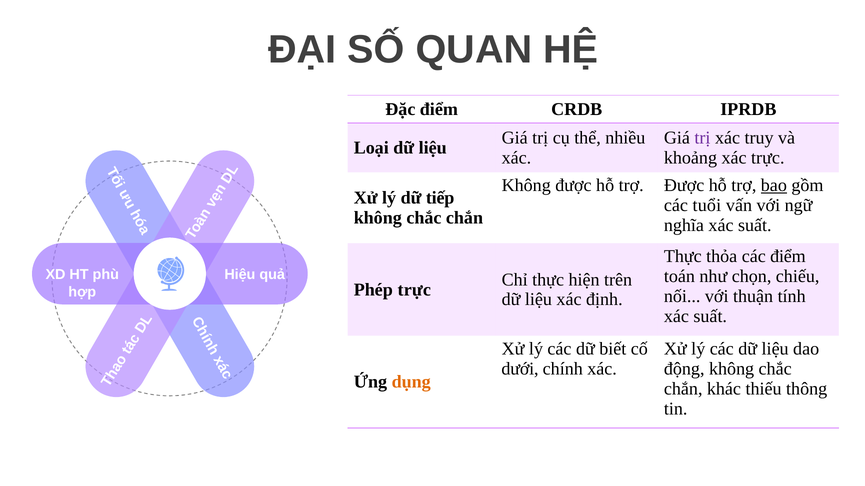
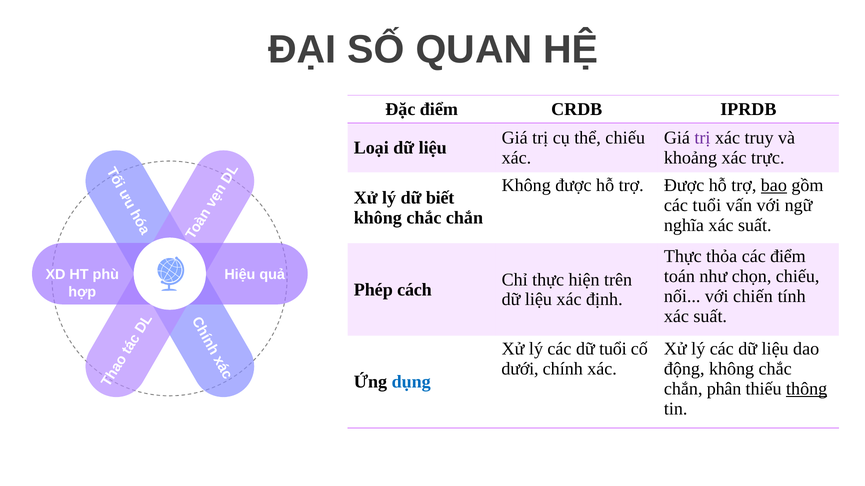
thể nhiều: nhiều -> chiếu
tiếp: tiếp -> biết
Phép trực: trực -> cách
thuận: thuận -> chiến
dữ biết: biết -> tuổi
dụng colour: orange -> blue
khác: khác -> phân
thông underline: none -> present
